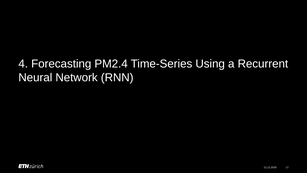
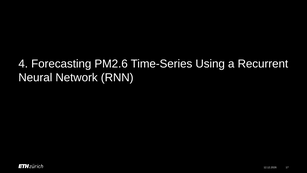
PM2.4: PM2.4 -> PM2.6
